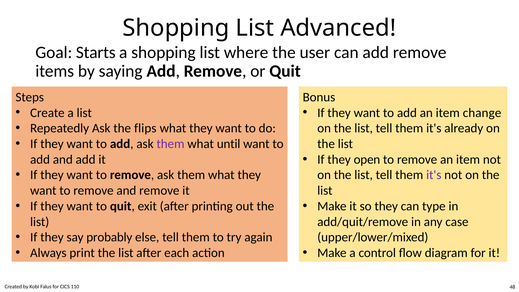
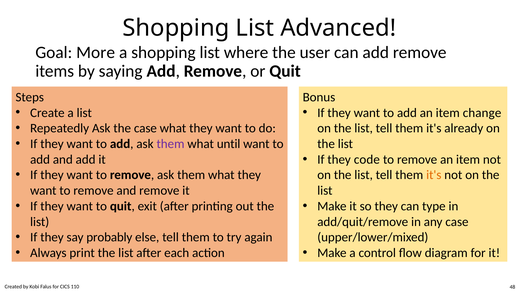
Starts: Starts -> More
the flips: flips -> case
open: open -> code
it's at (434, 175) colour: purple -> orange
